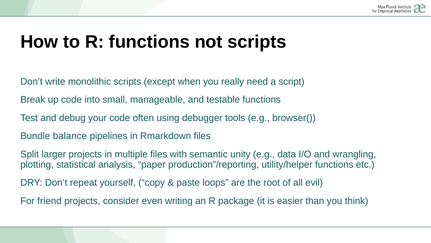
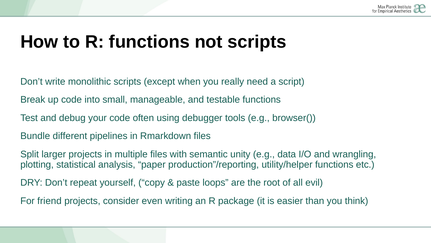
balance: balance -> different
